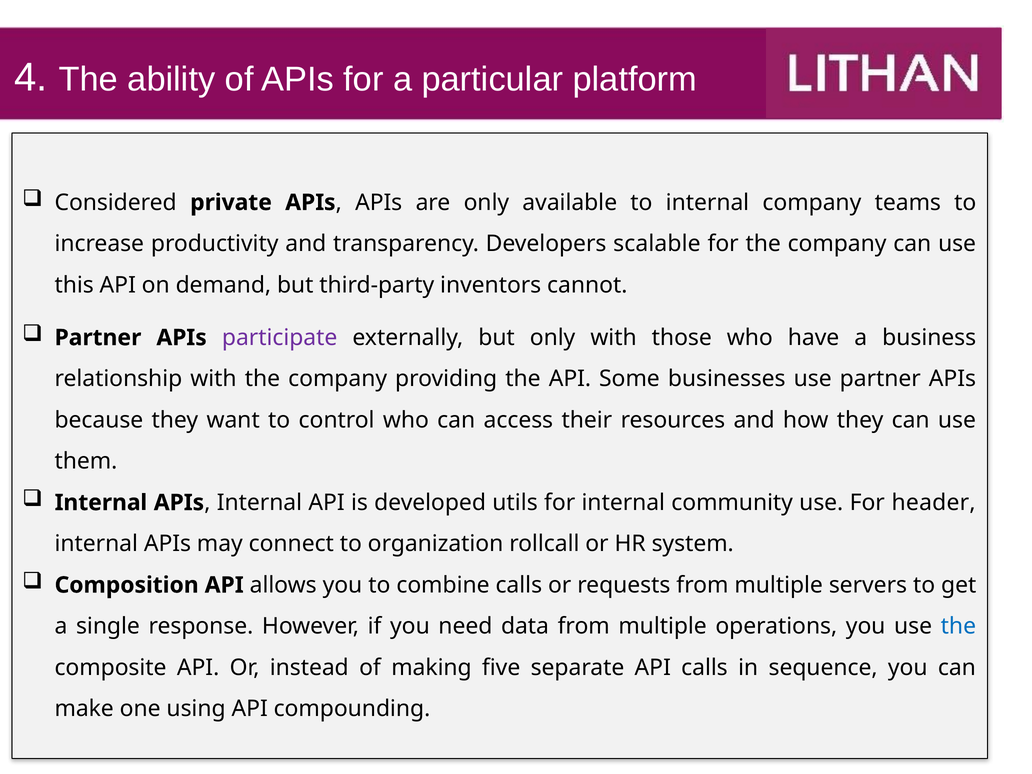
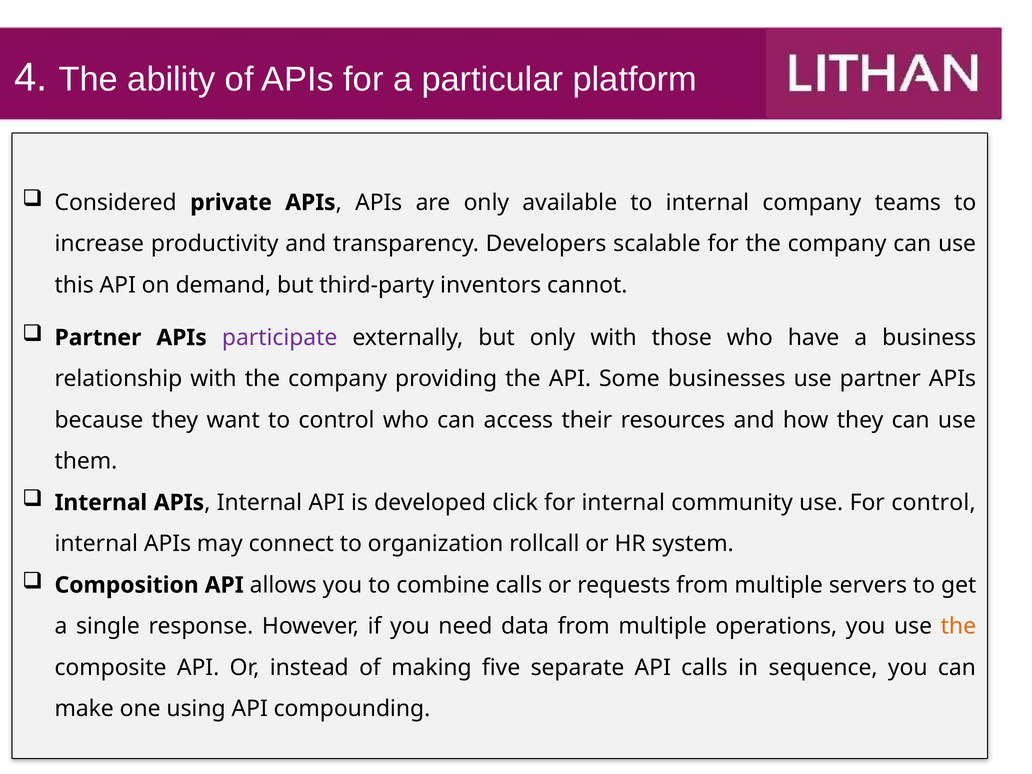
utils: utils -> click
For header: header -> control
the at (958, 626) colour: blue -> orange
